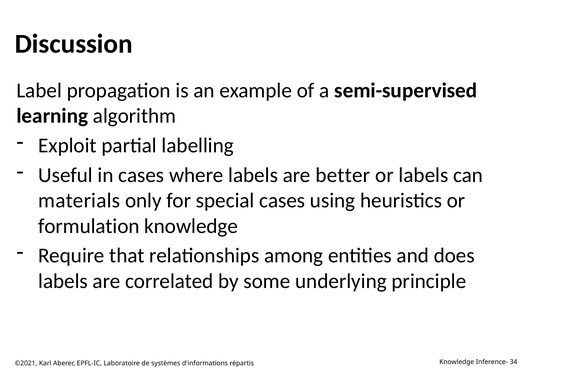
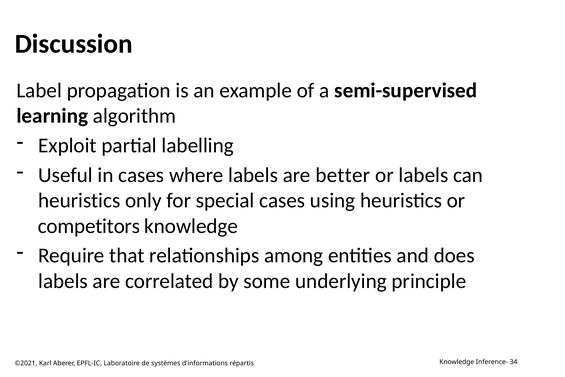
materials at (79, 201): materials -> heuristics
formulation: formulation -> competitors
